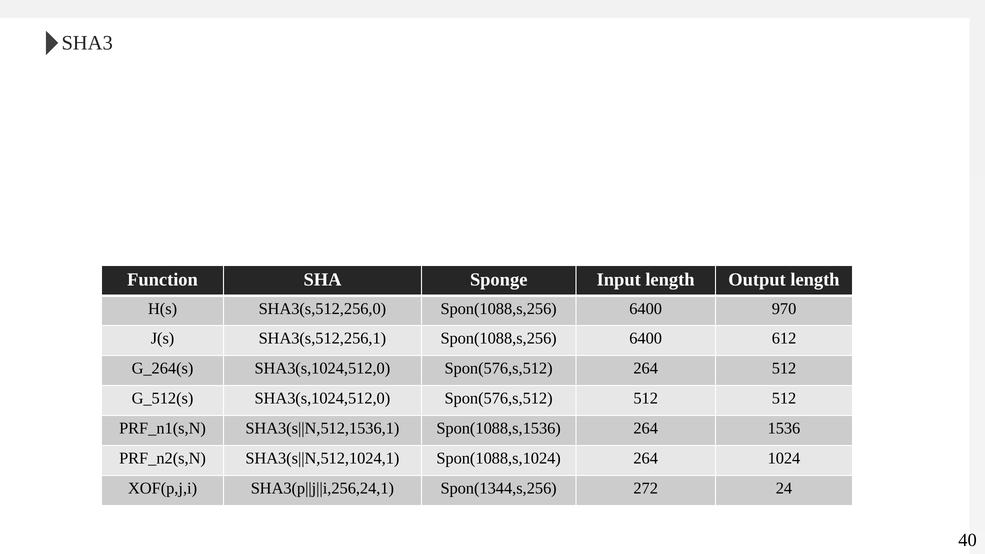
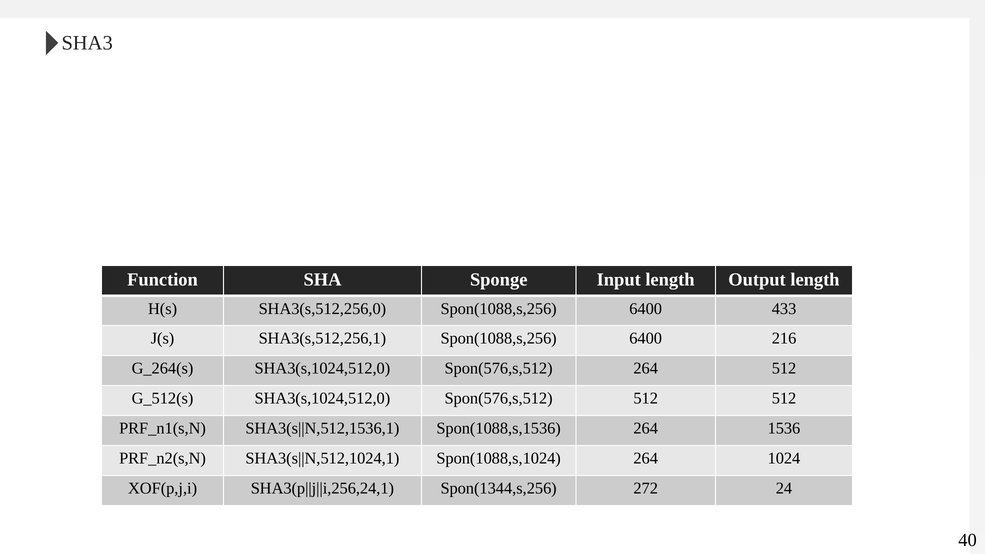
970: 970 -> 433
612: 612 -> 216
